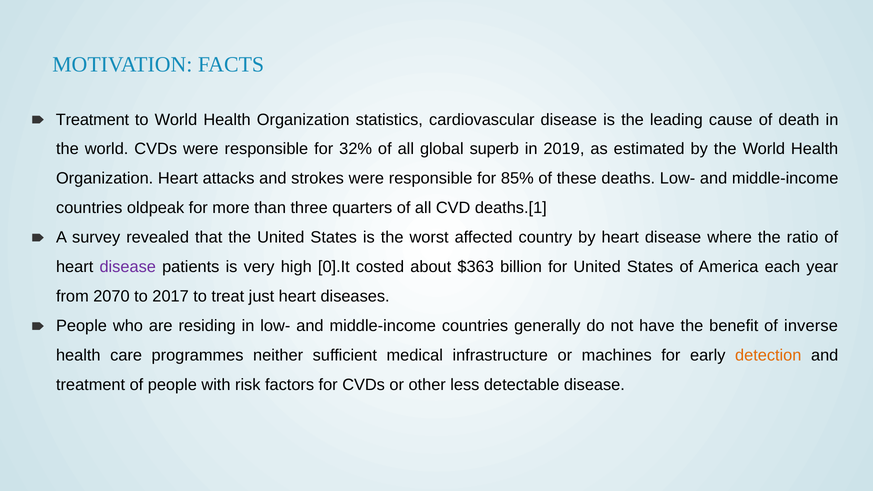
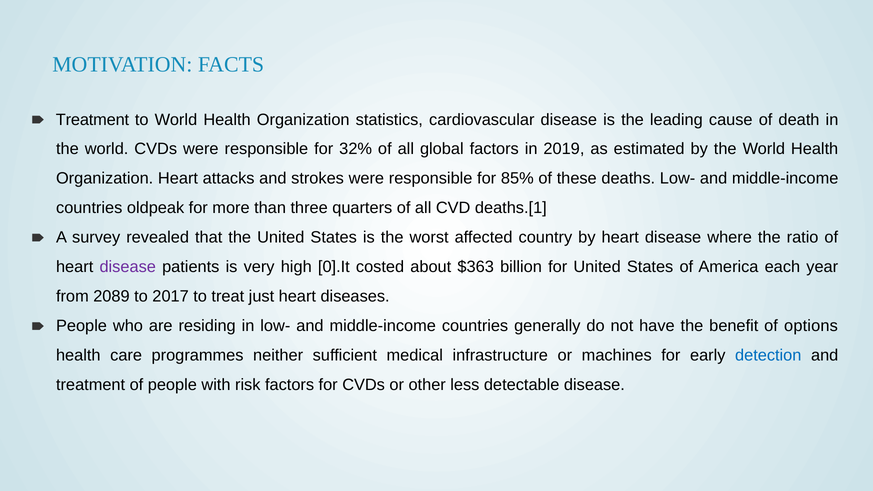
global superb: superb -> factors
2070: 2070 -> 2089
inverse: inverse -> options
detection colour: orange -> blue
